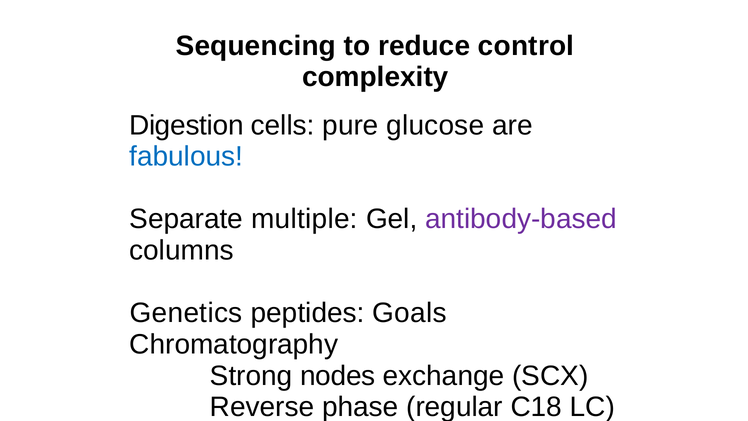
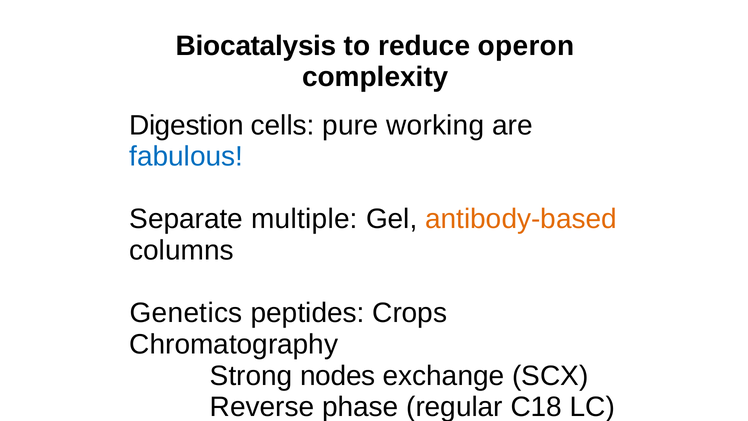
Sequencing: Sequencing -> Biocatalysis
control: control -> operon
glucose: glucose -> working
antibody-based colour: purple -> orange
Goals: Goals -> Crops
